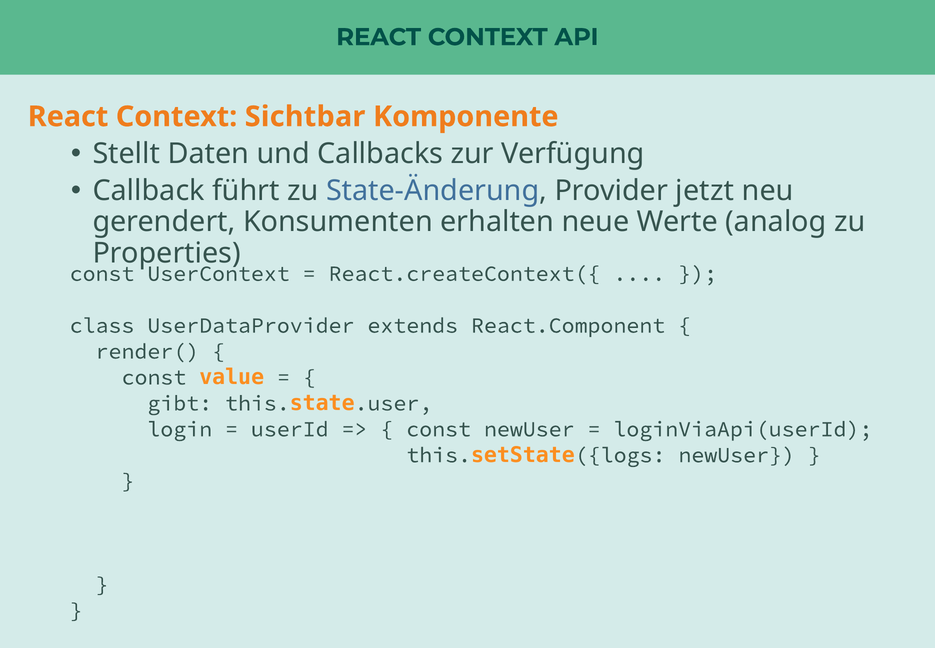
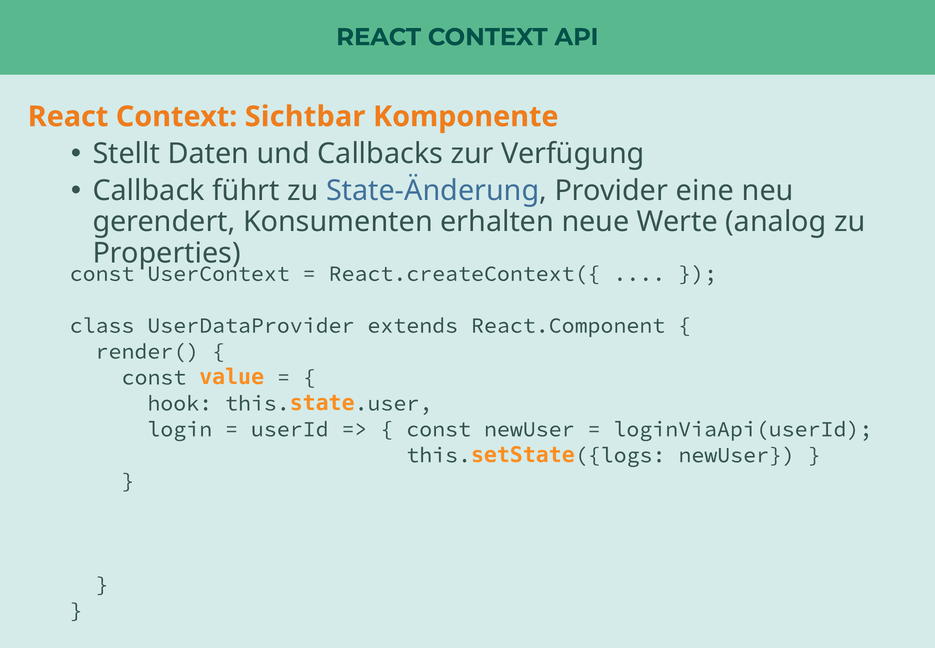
jetzt: jetzt -> eine
gibt: gibt -> hook
